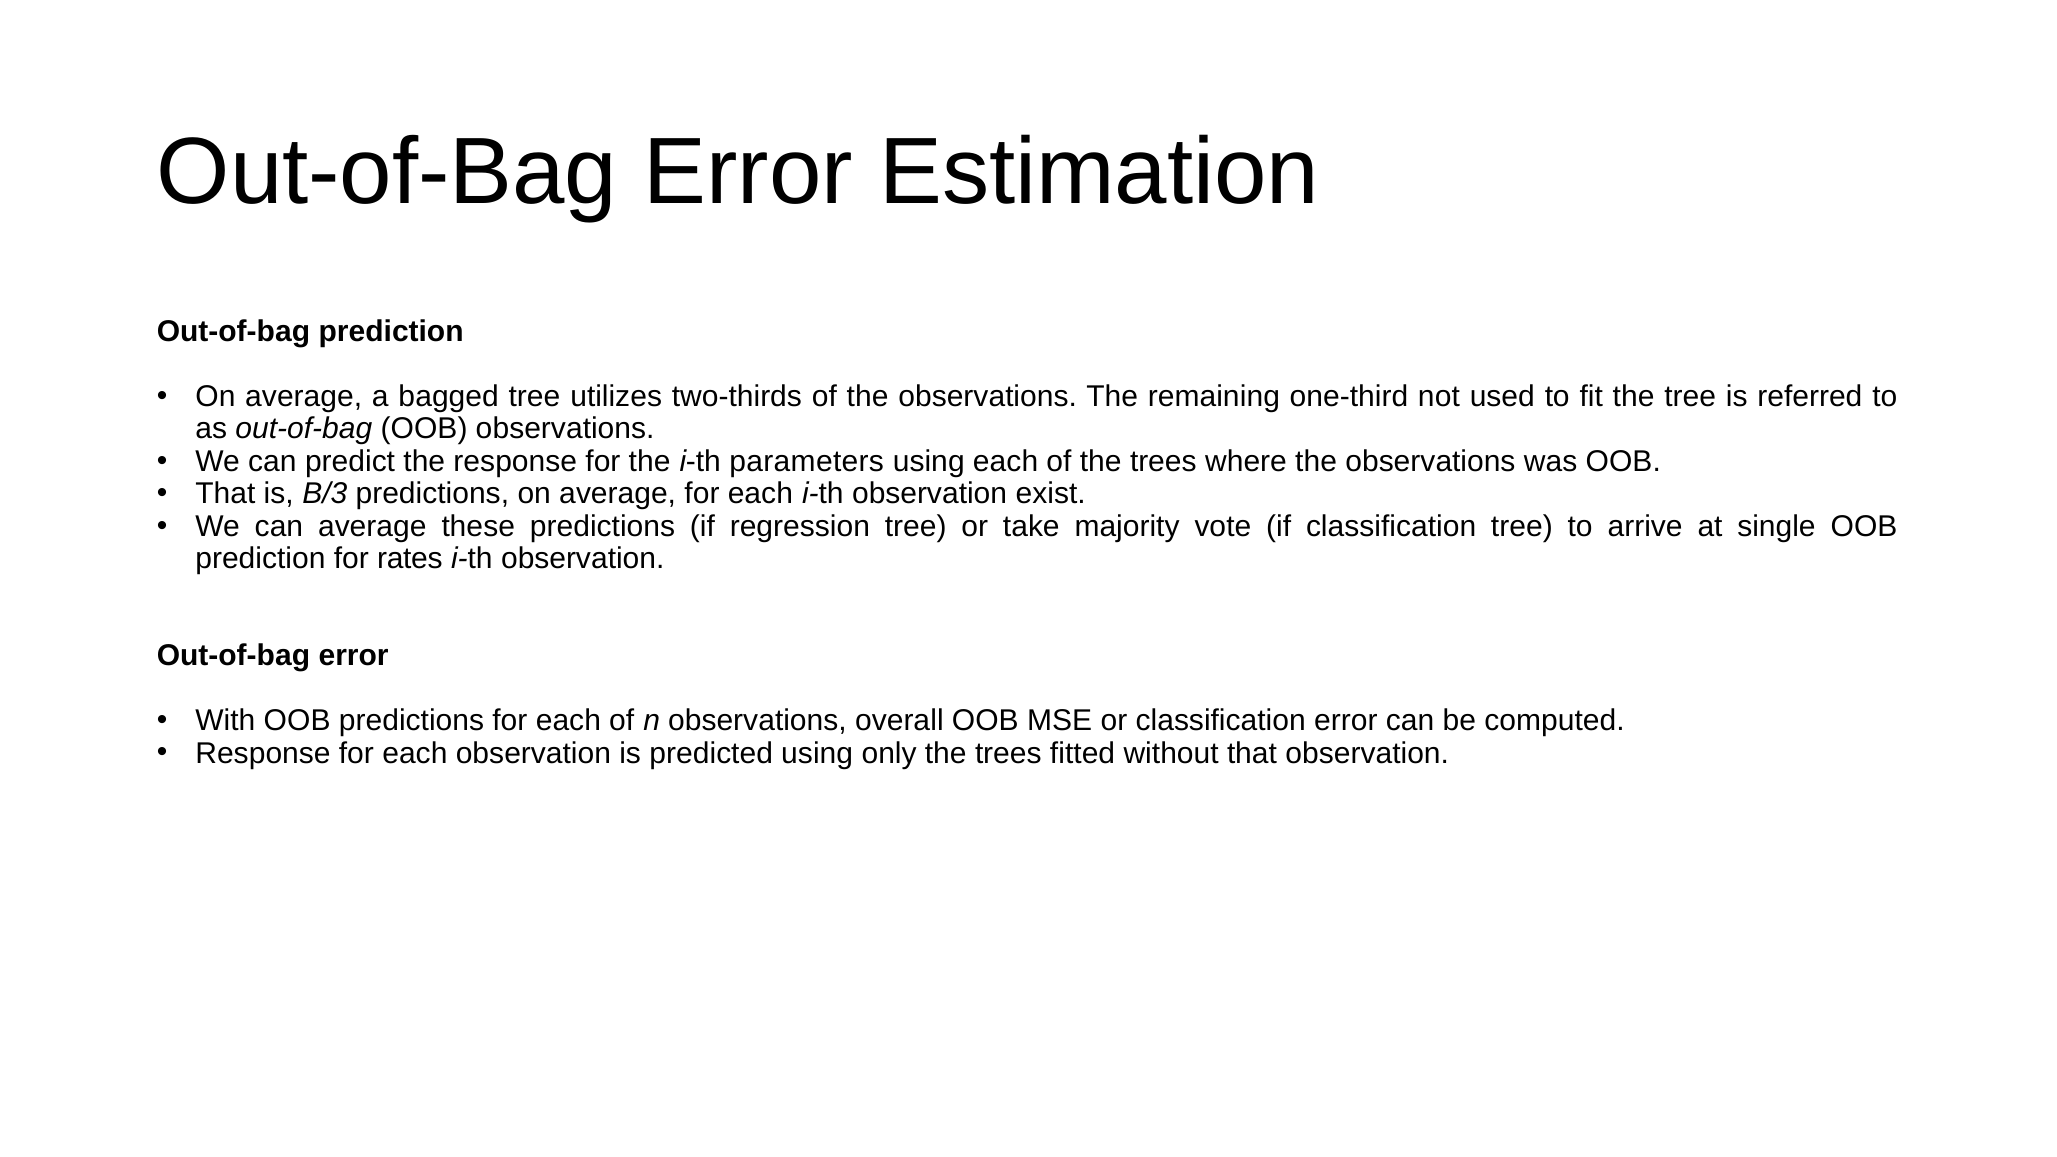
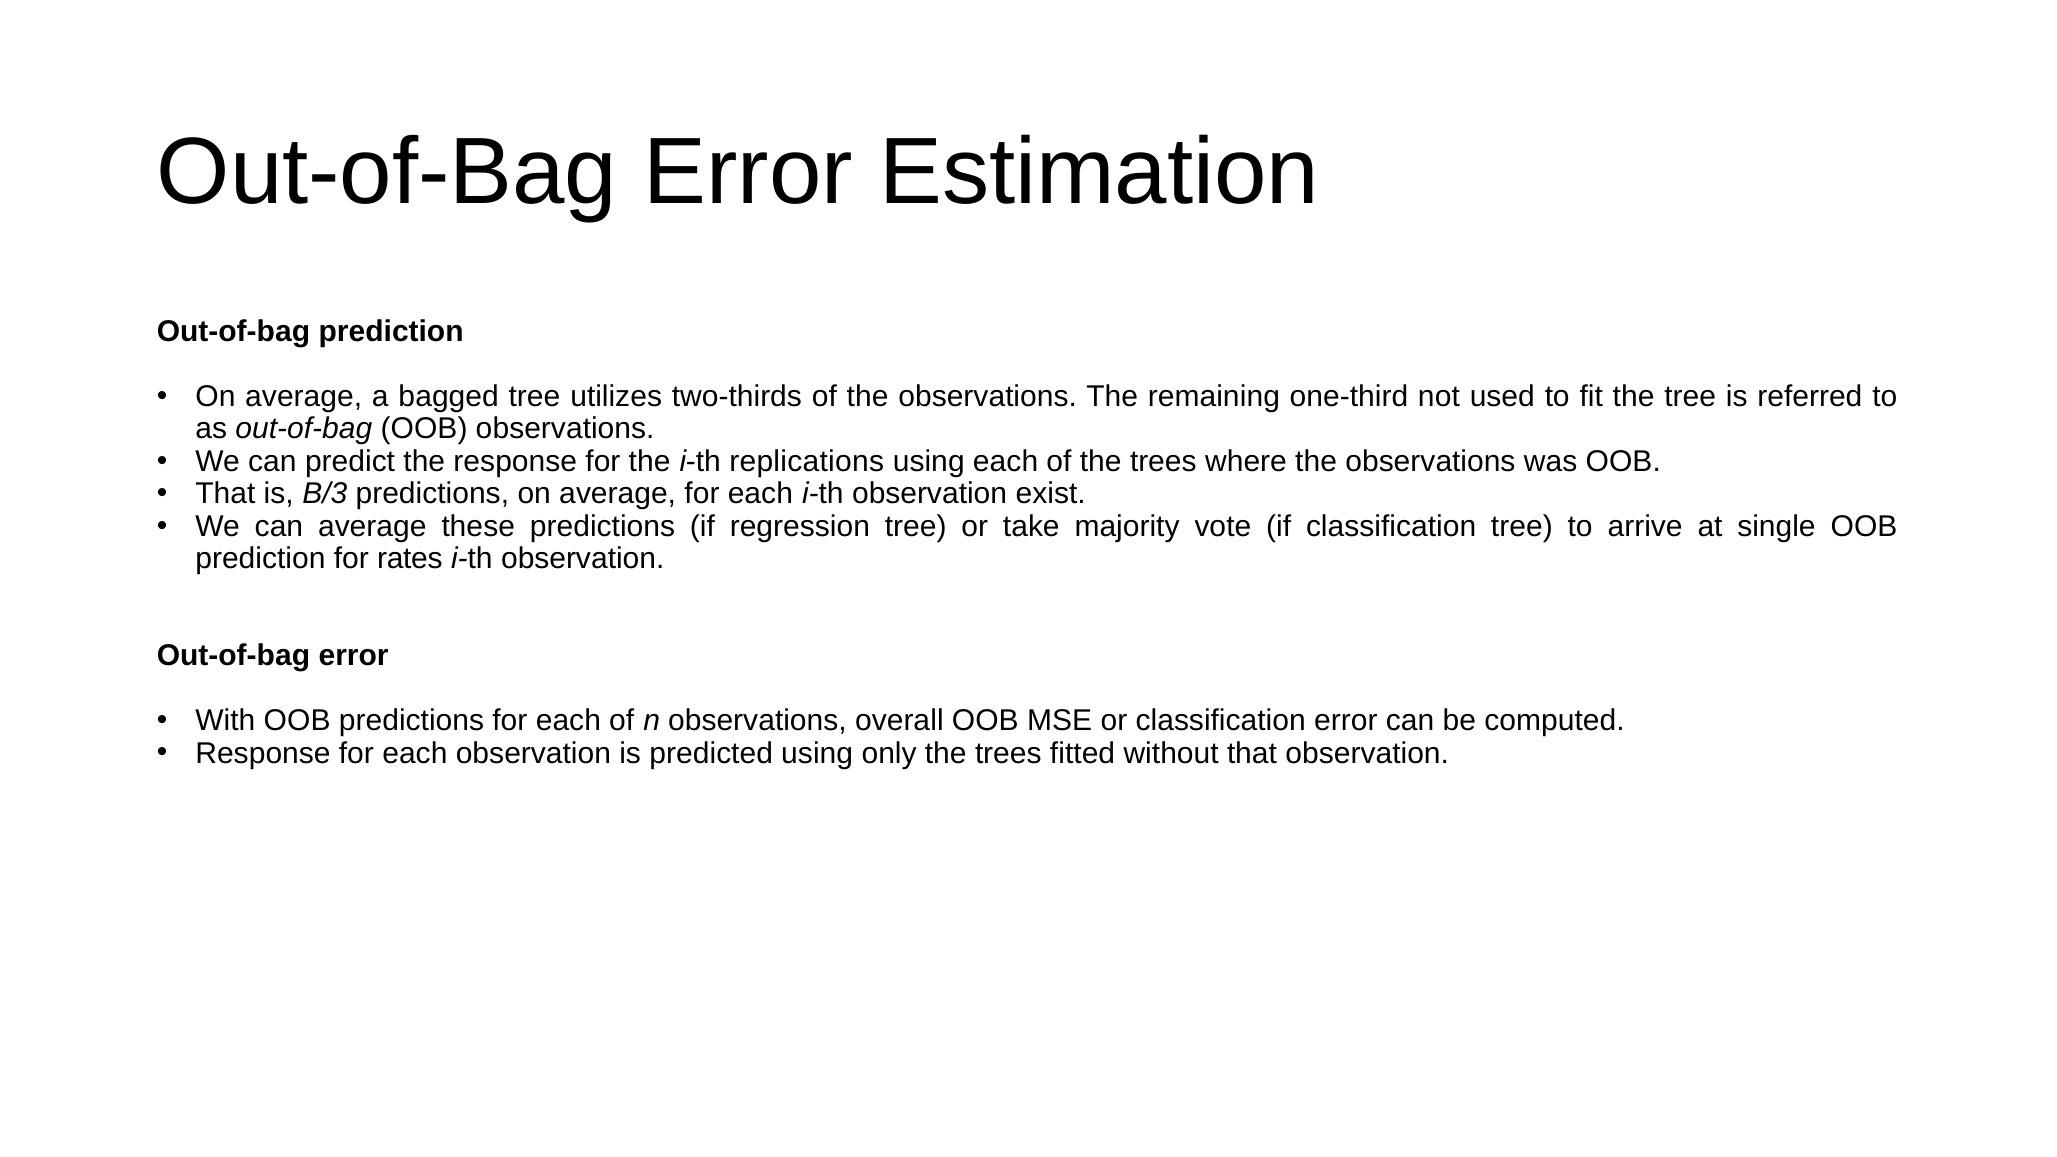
parameters: parameters -> replications
